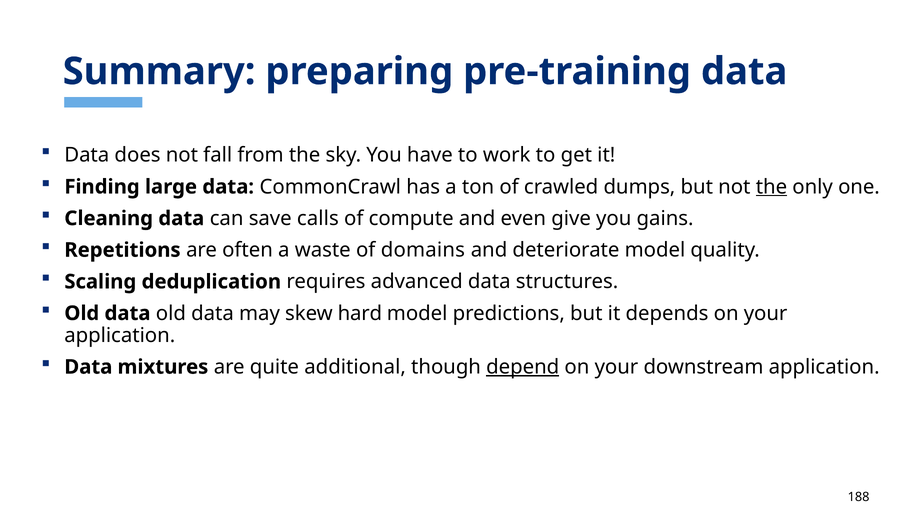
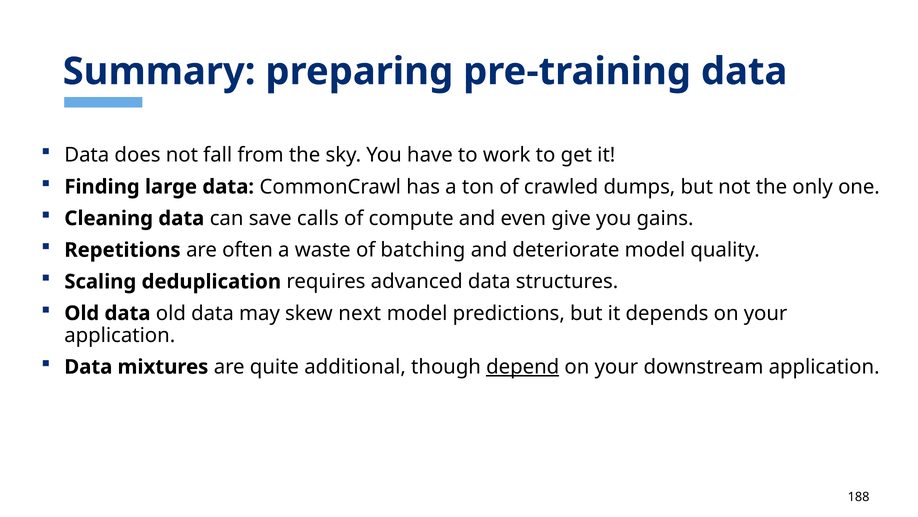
the at (771, 187) underline: present -> none
domains: domains -> batching
hard: hard -> next
